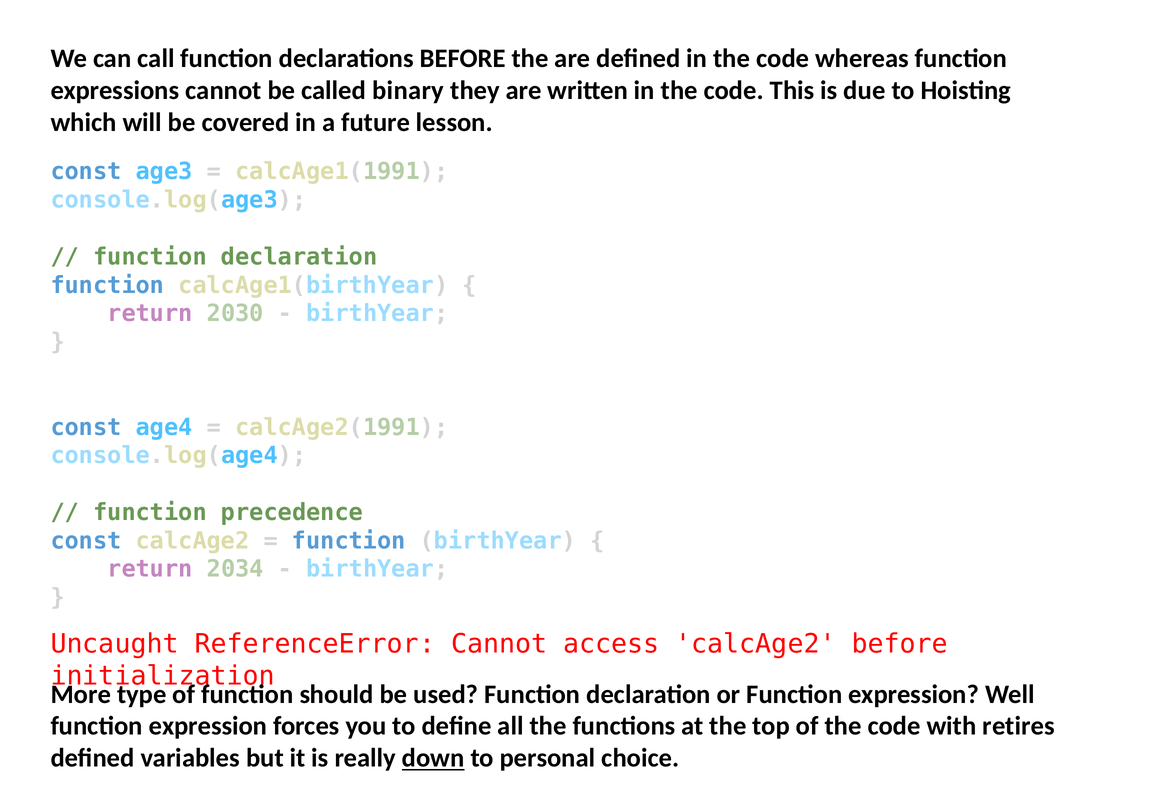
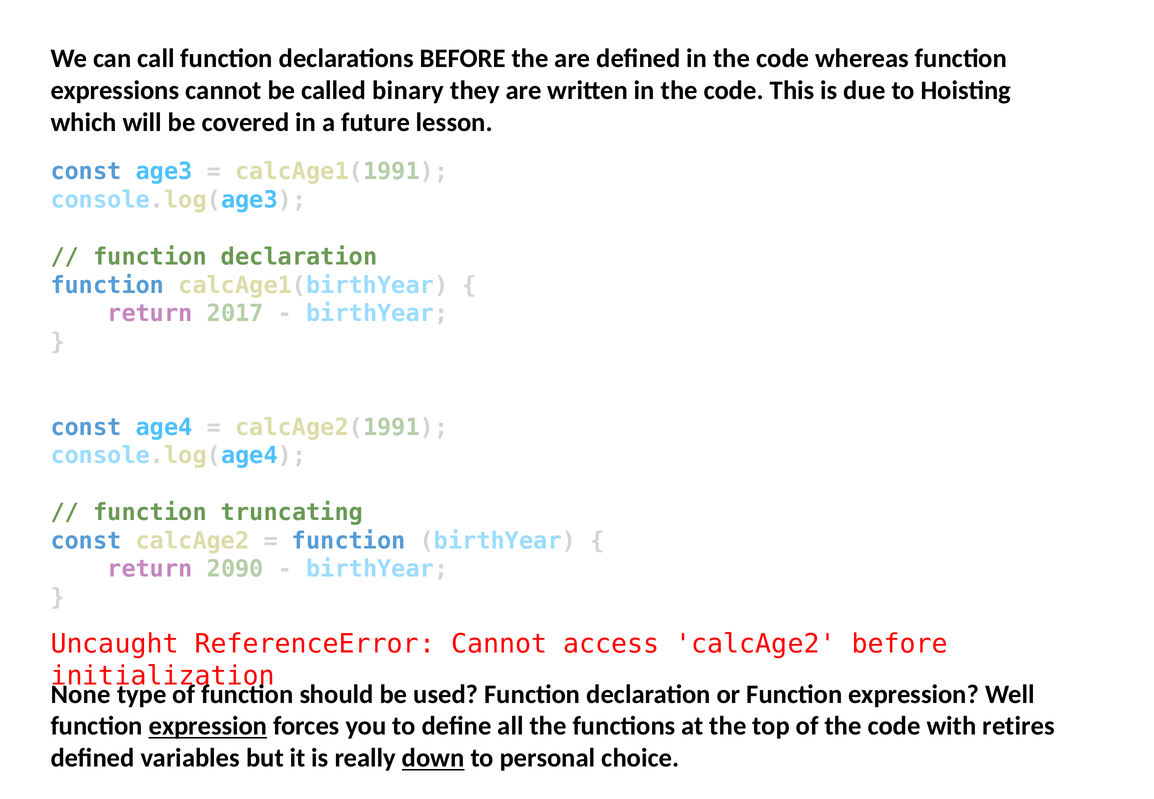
2030: 2030 -> 2017
precedence: precedence -> truncating
2034: 2034 -> 2090
More: More -> None
expression at (208, 726) underline: none -> present
